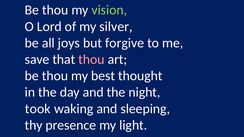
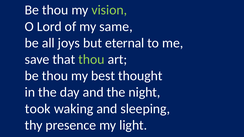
silver: silver -> same
forgive: forgive -> eternal
thou at (91, 59) colour: pink -> light green
